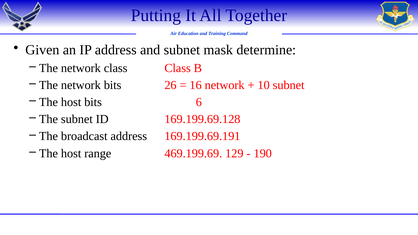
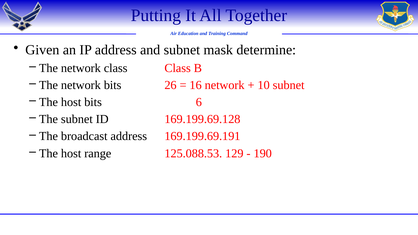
469.199.69: 469.199.69 -> 125.088.53
